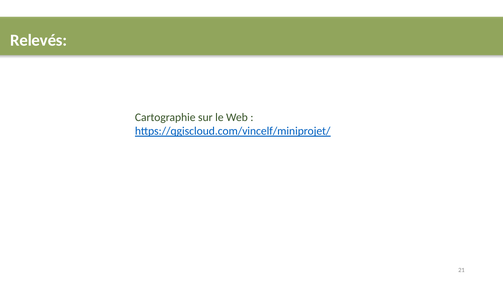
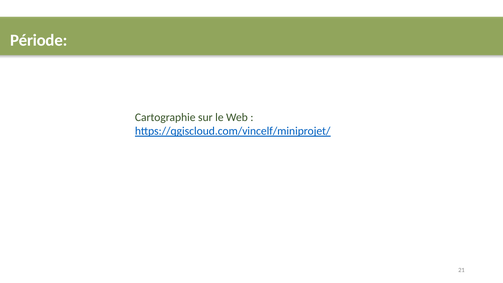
Relevés: Relevés -> Période
